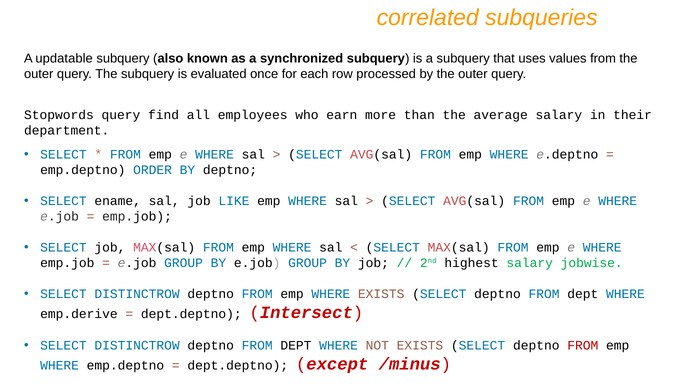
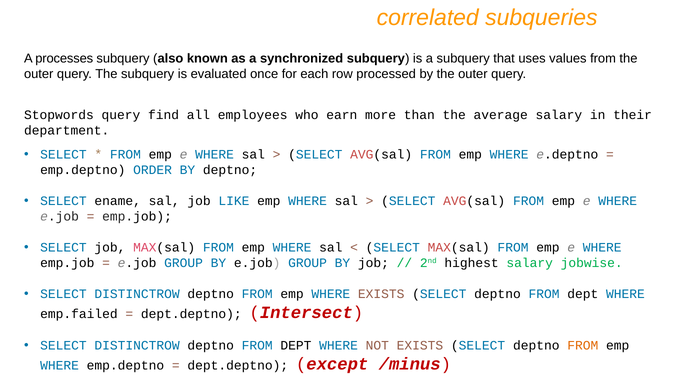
updatable: updatable -> processes
emp.derive: emp.derive -> emp.failed
FROM at (583, 346) colour: red -> orange
